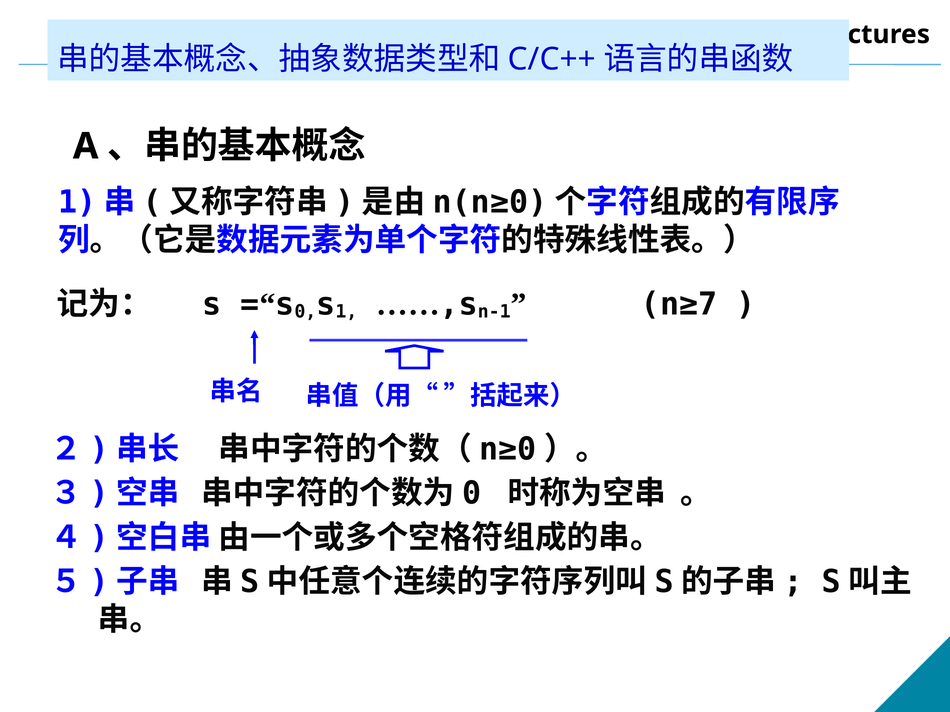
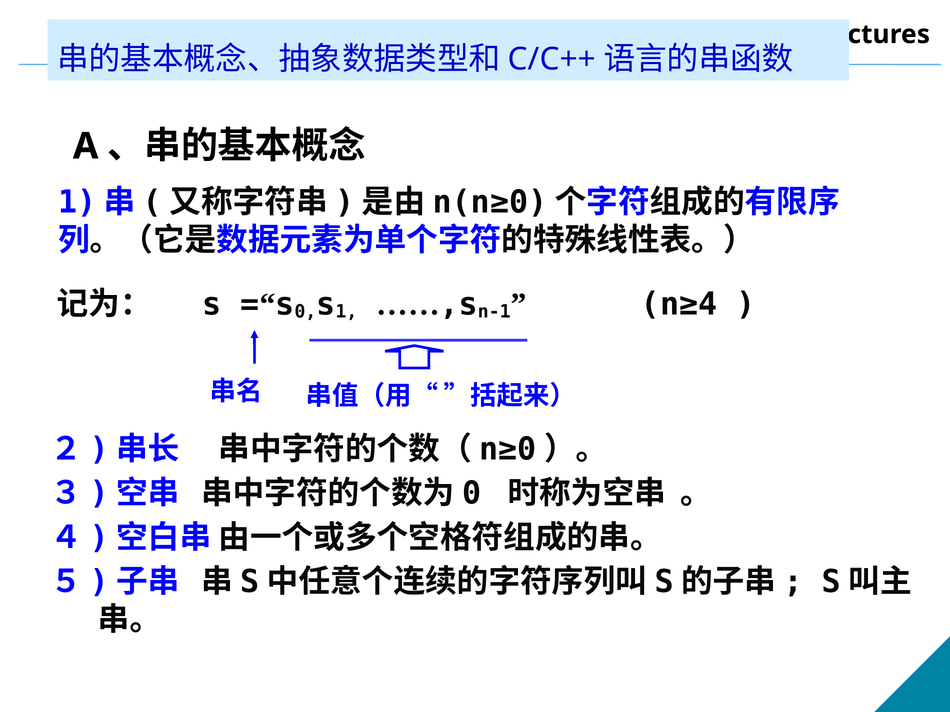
n≥7: n≥7 -> n≥4
